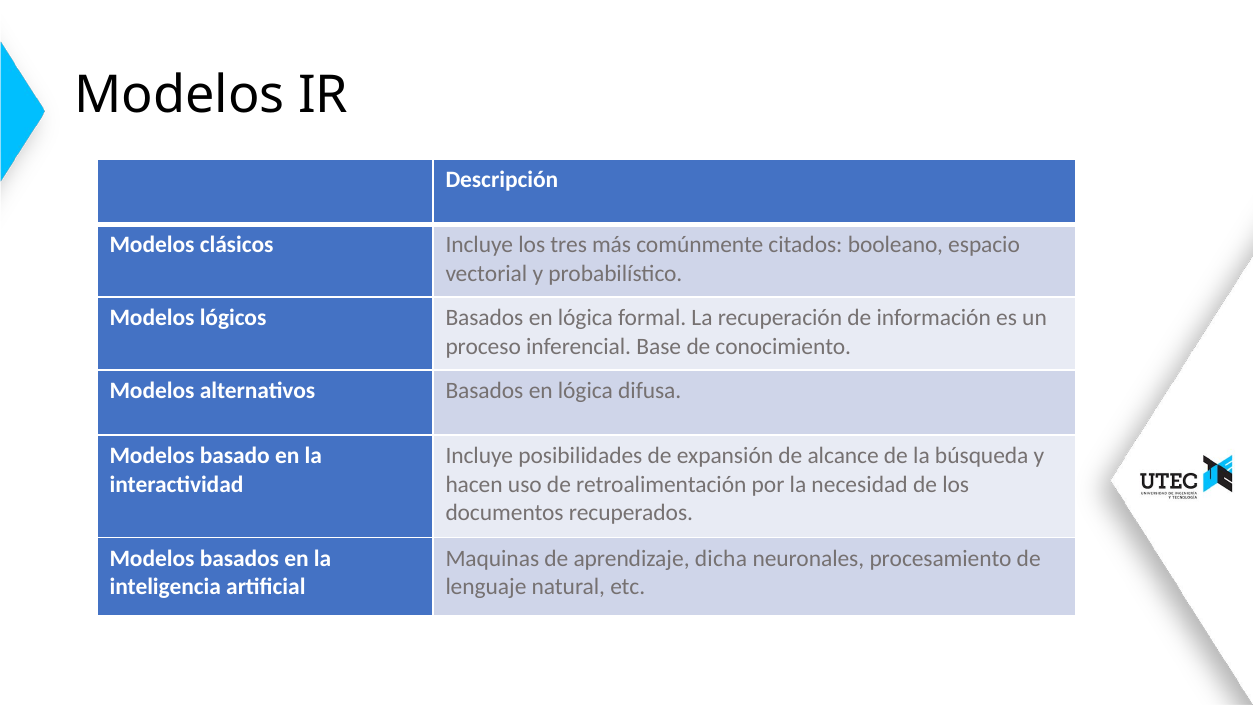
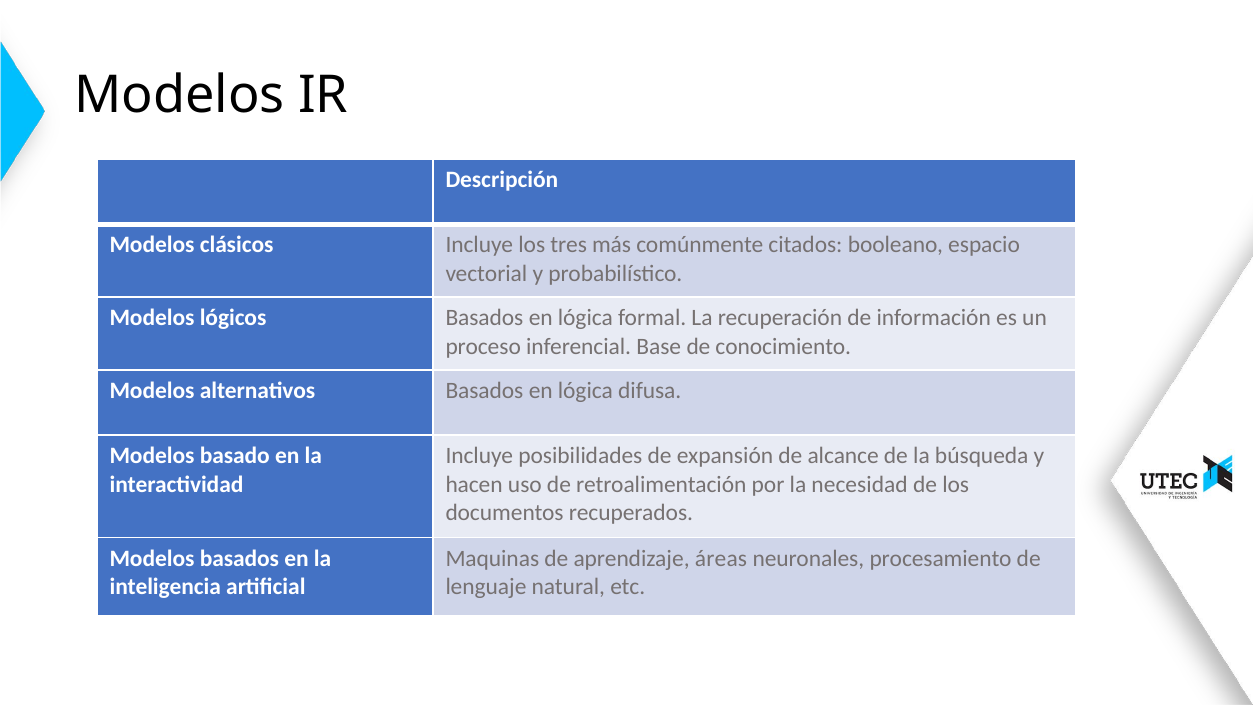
dicha: dicha -> áreas
